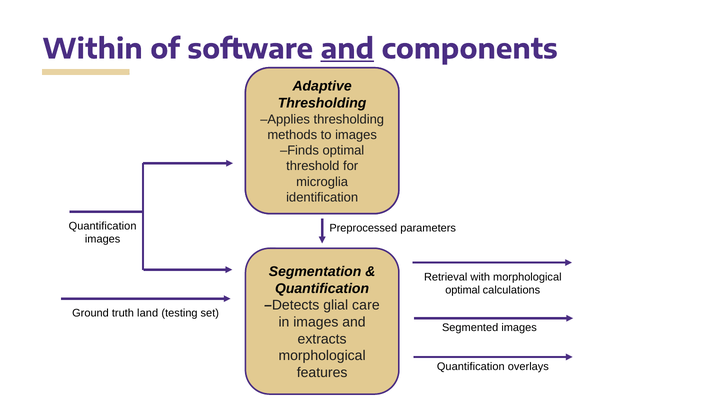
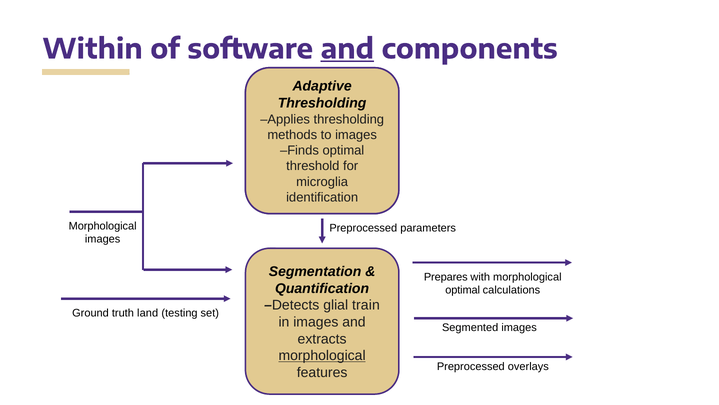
Quantification at (103, 226): Quantification -> Morphological
Retrieval: Retrieval -> Prepares
care: care -> train
morphological at (322, 355) underline: none -> present
Quantification at (471, 366): Quantification -> Preprocessed
